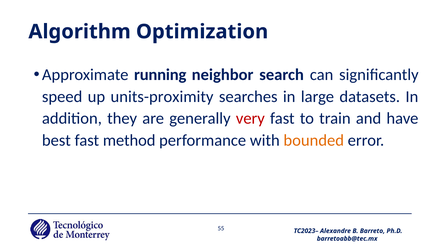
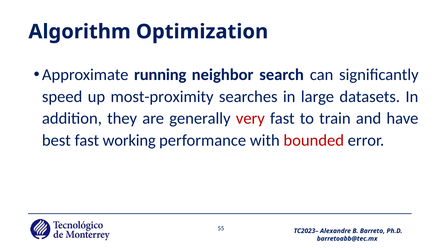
units-proximity: units-proximity -> most-proximity
method: method -> working
bounded colour: orange -> red
